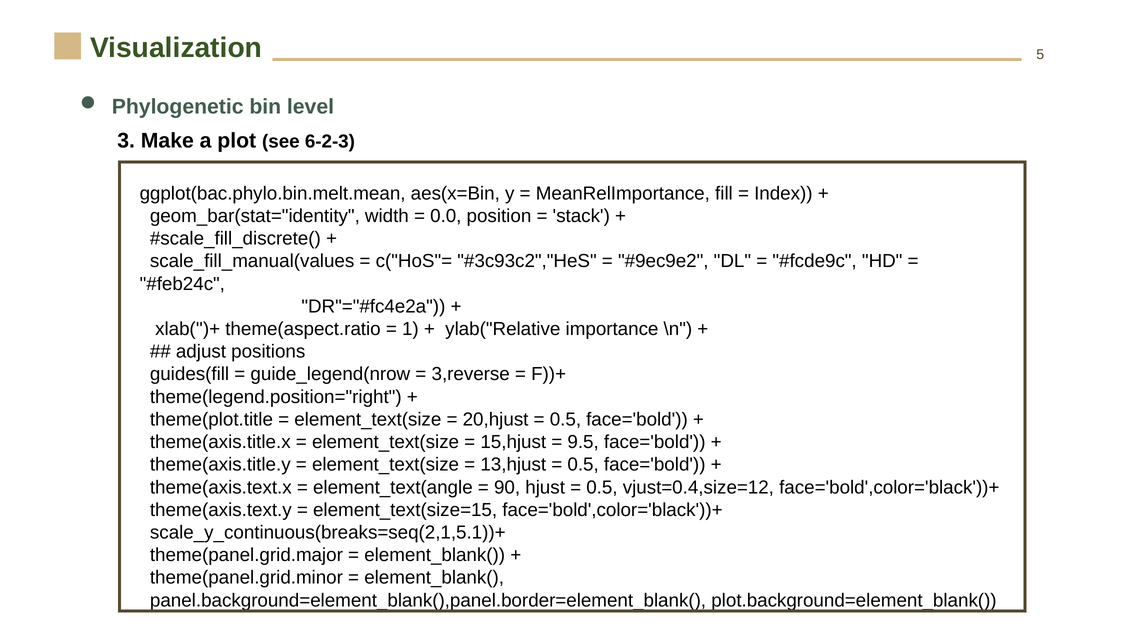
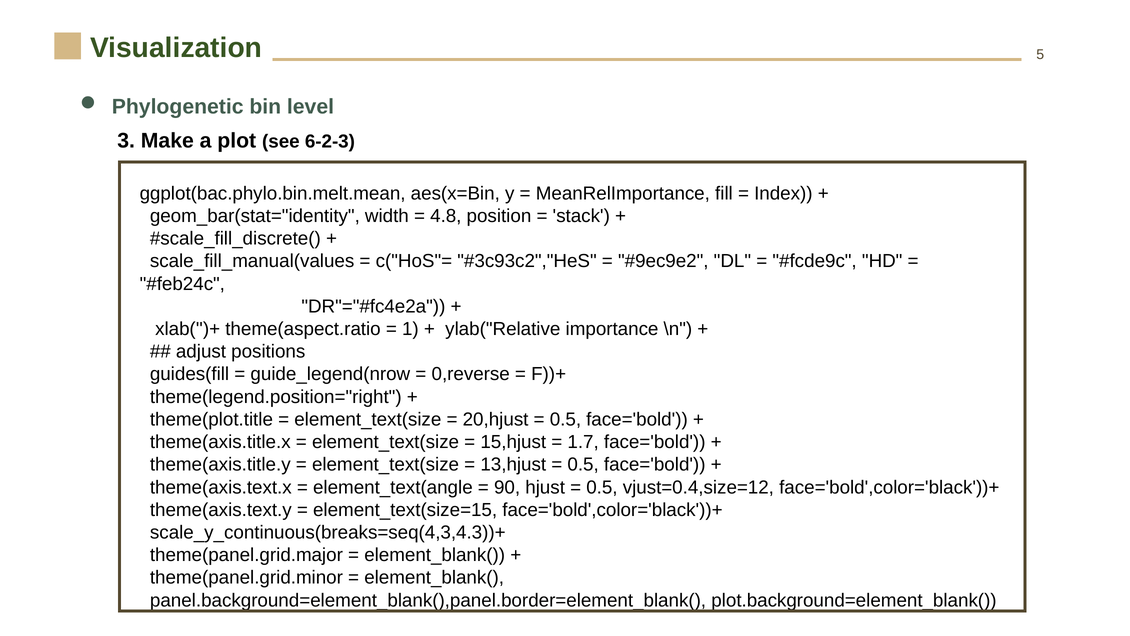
0.0: 0.0 -> 4.8
3,reverse: 3,reverse -> 0,reverse
9.5: 9.5 -> 1.7
scale_y_continuous(breaks=seq(2,1,5.1))+: scale_y_continuous(breaks=seq(2,1,5.1))+ -> scale_y_continuous(breaks=seq(4,3,4.3))+
